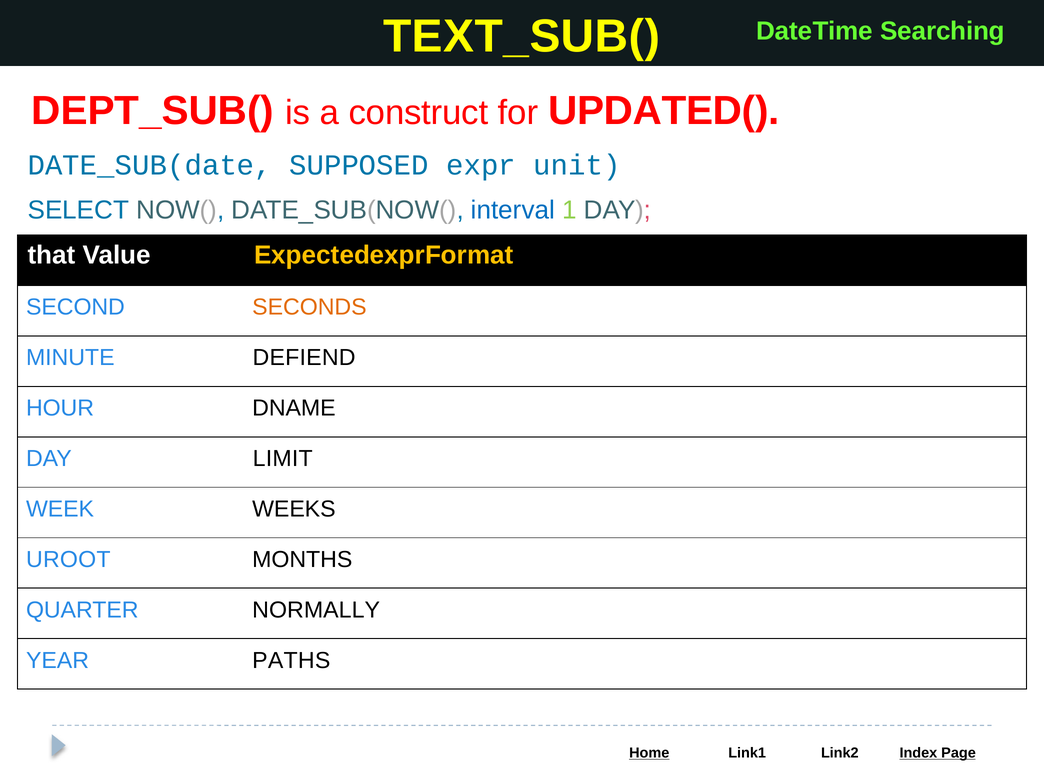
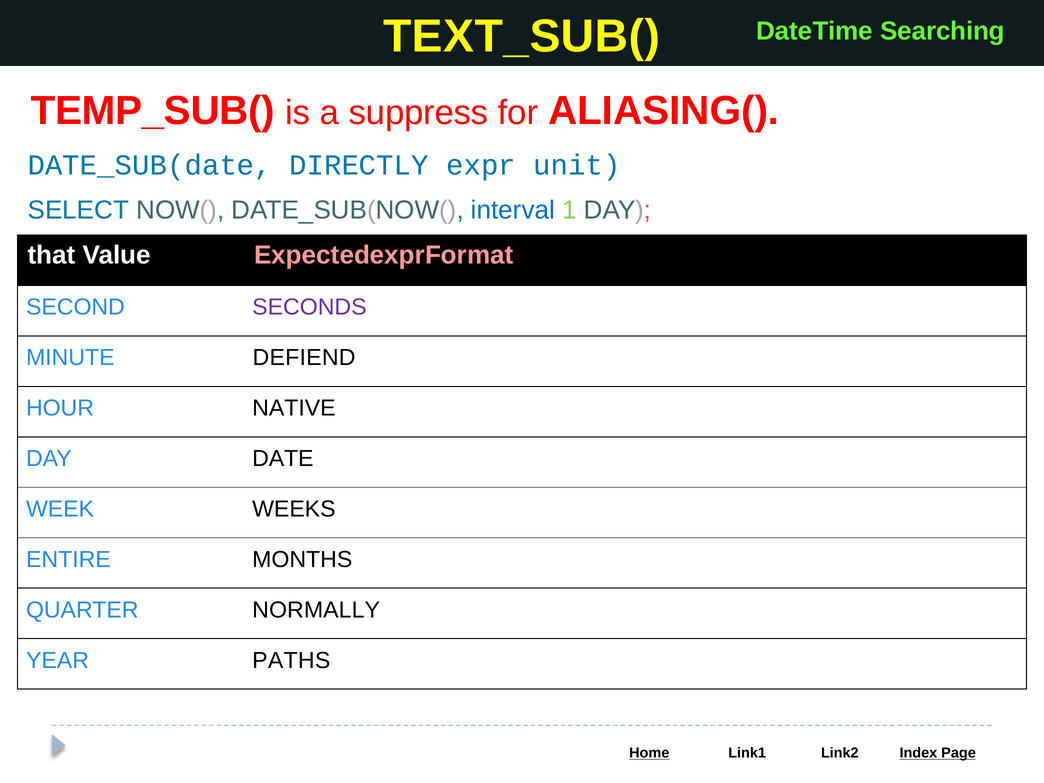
DEPT_SUB(: DEPT_SUB( -> TEMP_SUB(
construct: construct -> suppress
UPDATED(: UPDATED( -> ALIASING(
SUPPOSED: SUPPOSED -> DIRECTLY
ExpectedexprFormat colour: yellow -> pink
SECONDS colour: orange -> purple
DNAME: DNAME -> NATIVE
LIMIT: LIMIT -> DATE
UROOT: UROOT -> ENTIRE
